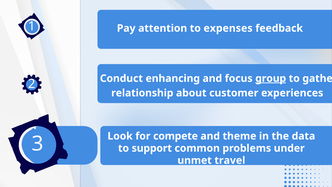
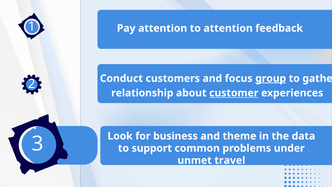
to expenses: expenses -> attention
enhancing: enhancing -> customers
customer underline: none -> present
compete: compete -> business
